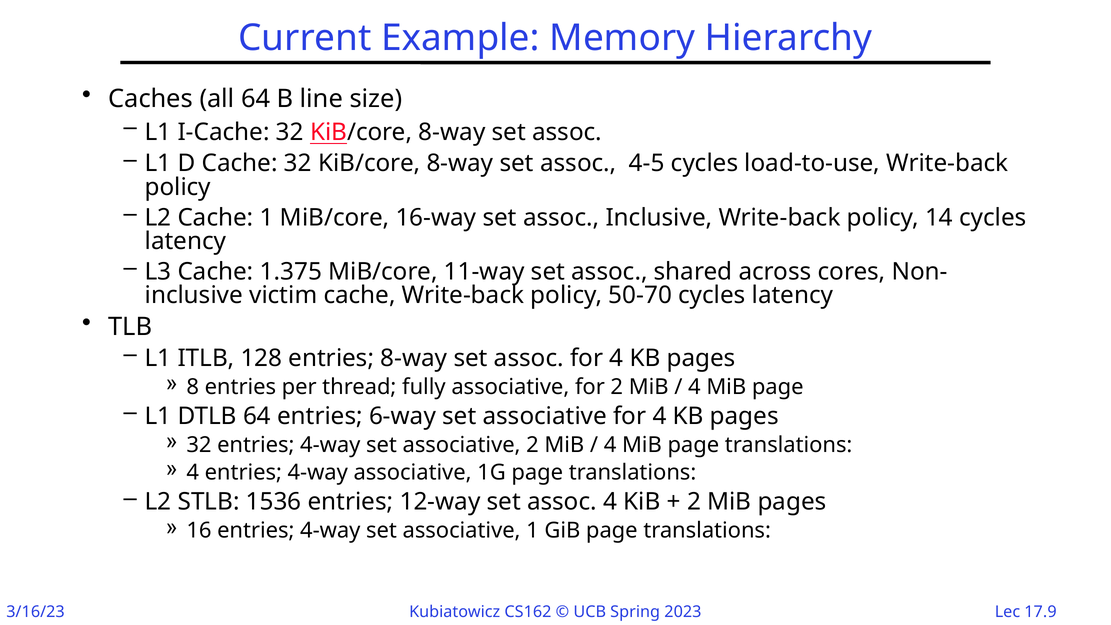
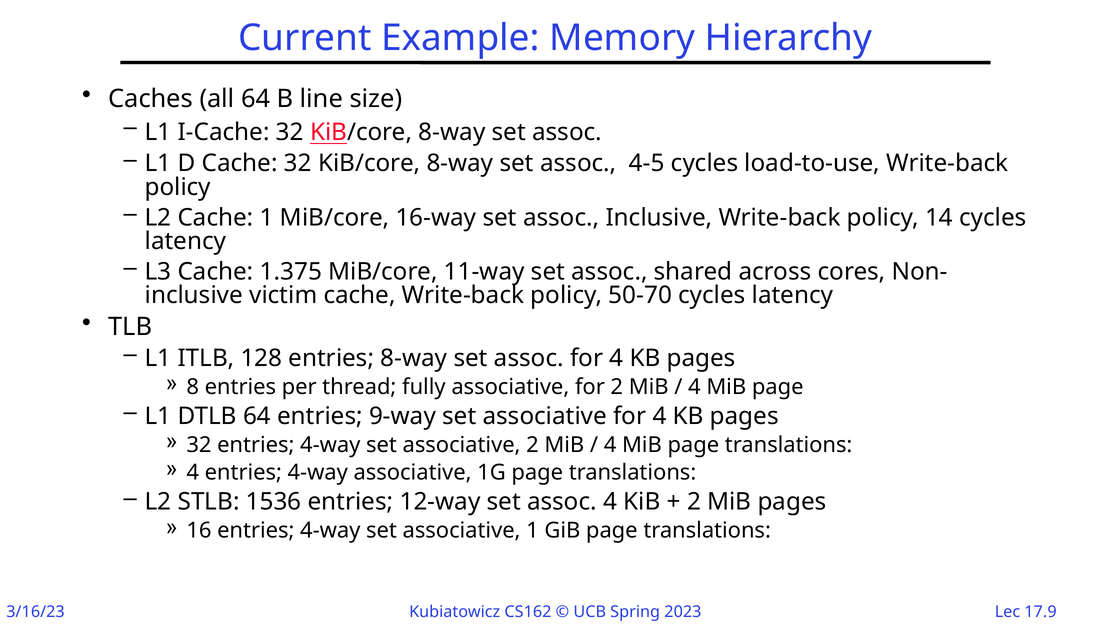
6-way: 6-way -> 9-way
